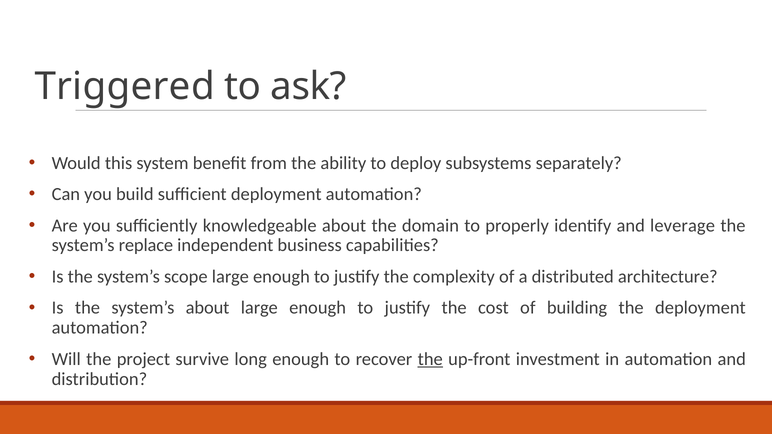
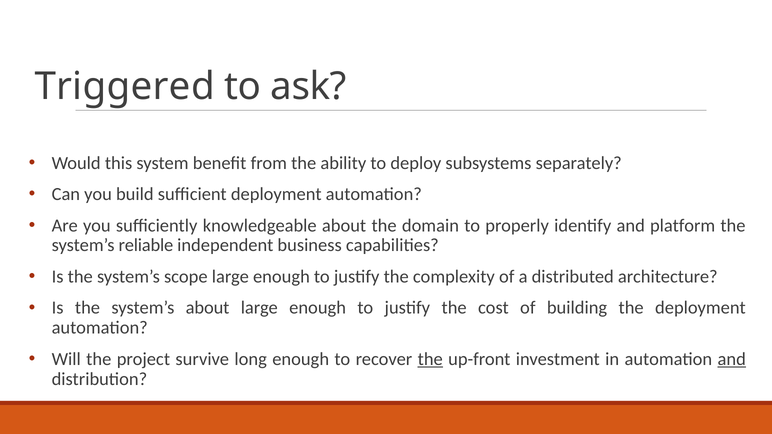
leverage: leverage -> platform
replace: replace -> reliable
and at (732, 359) underline: none -> present
